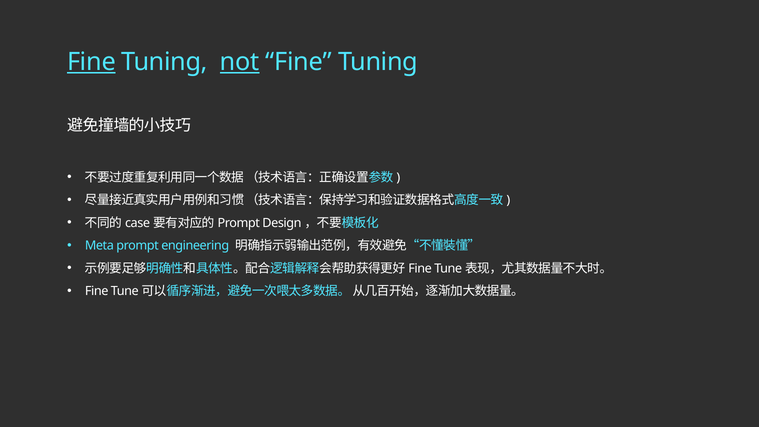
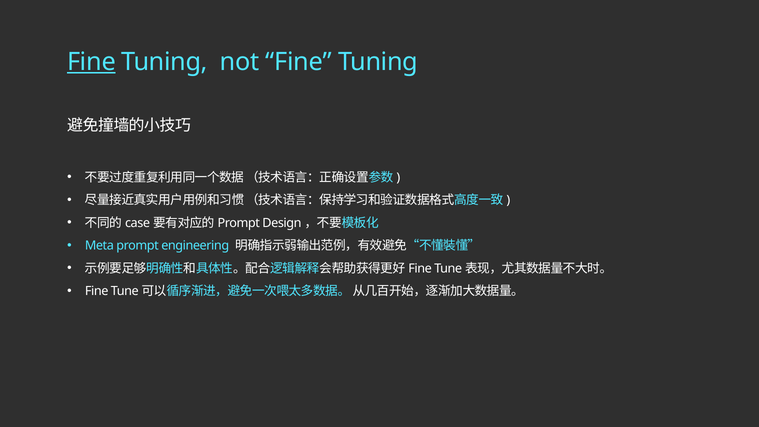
not underline: present -> none
